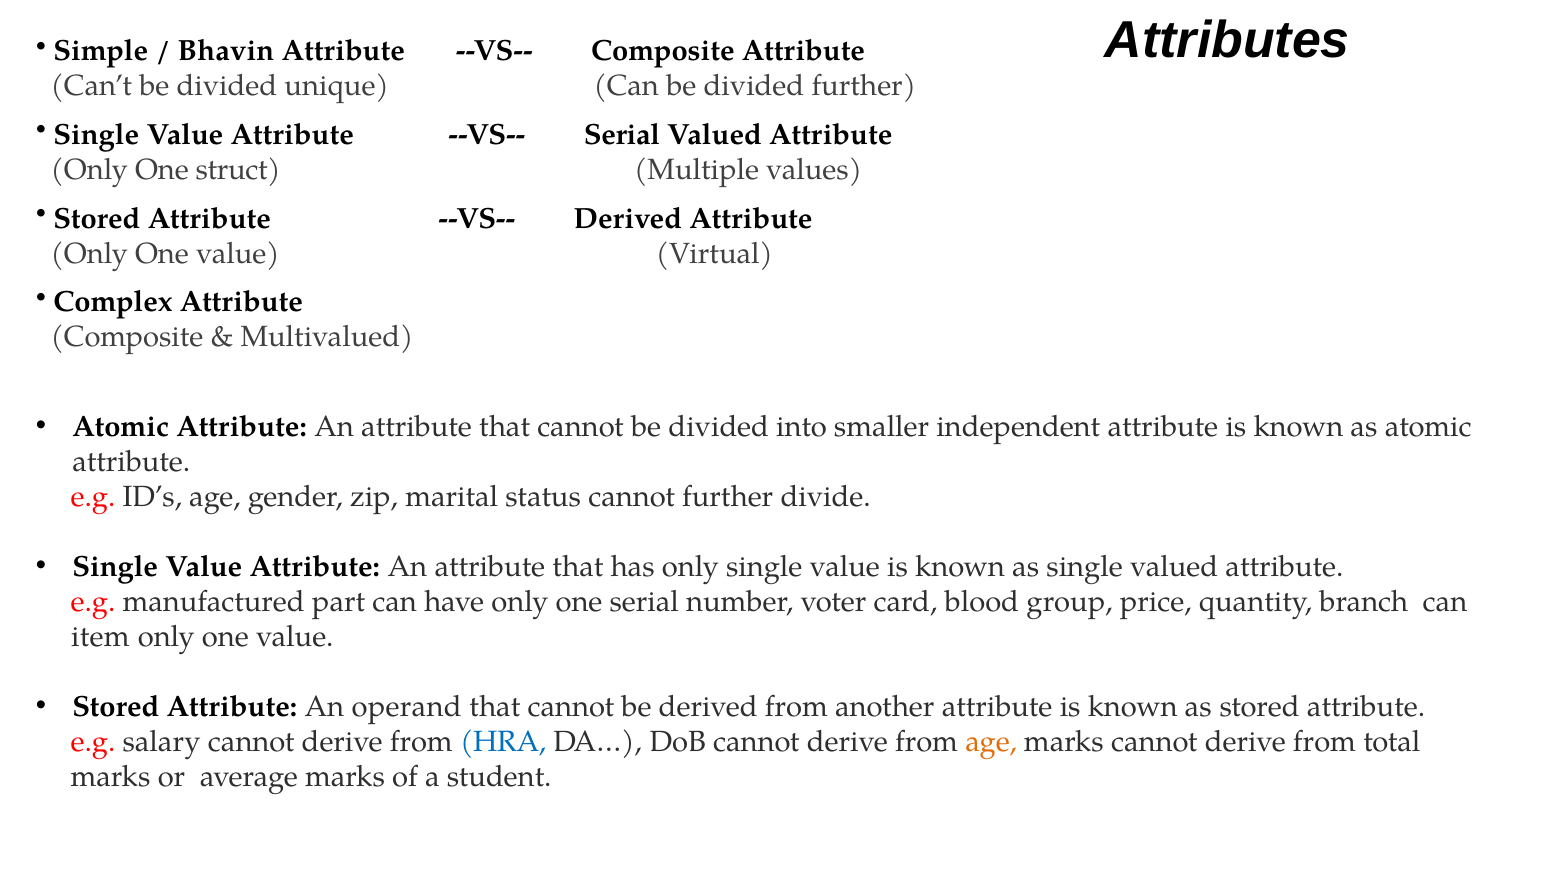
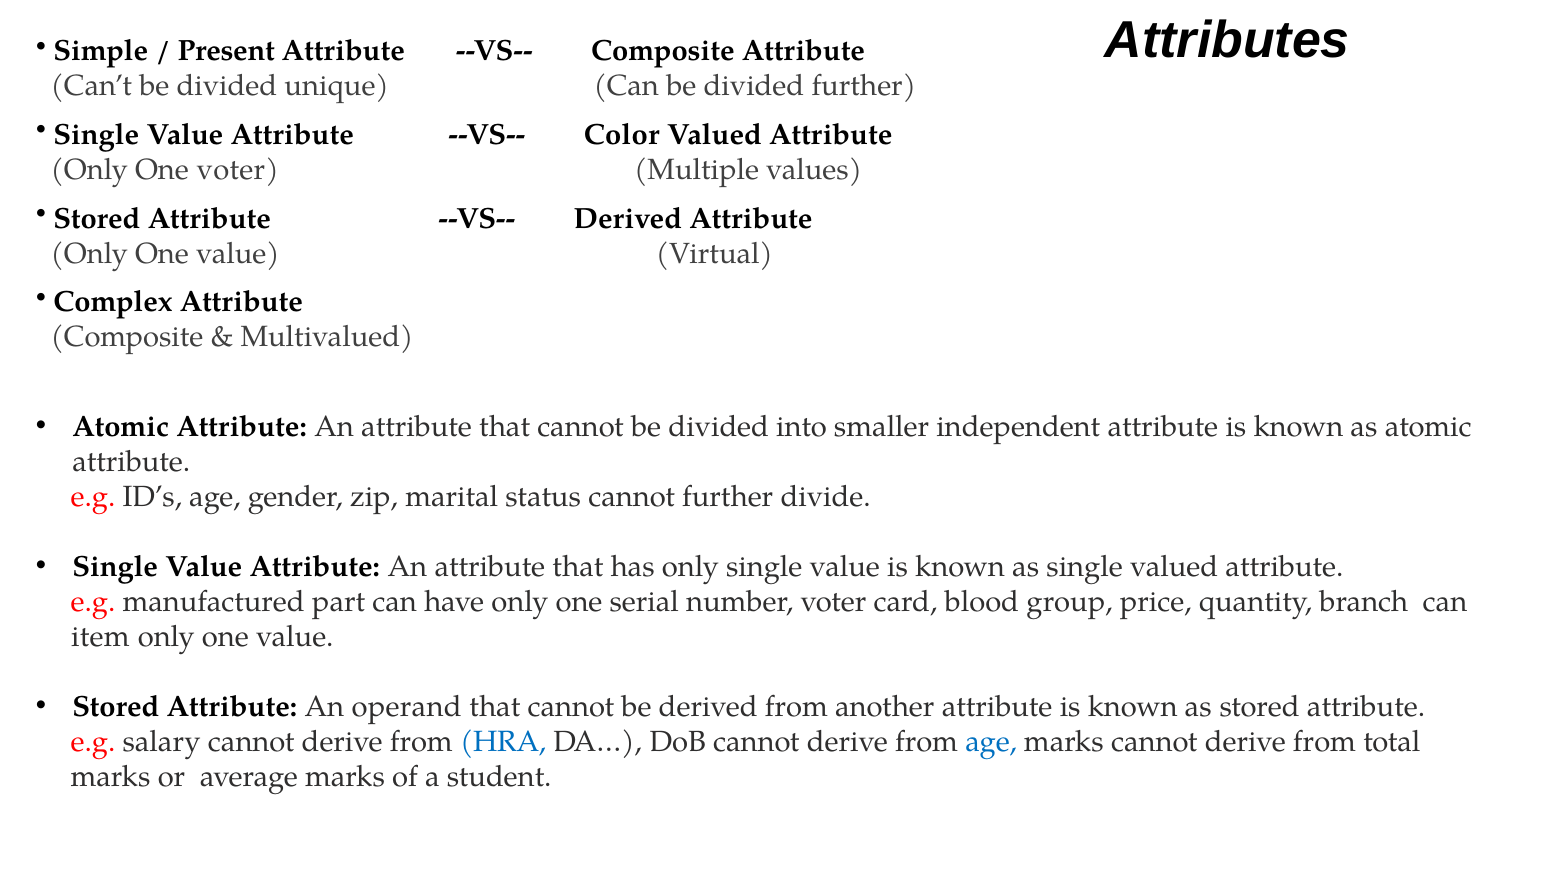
Bhavin: Bhavin -> Present
--VS-- Serial: Serial -> Color
One struct: struct -> voter
age at (991, 741) colour: orange -> blue
